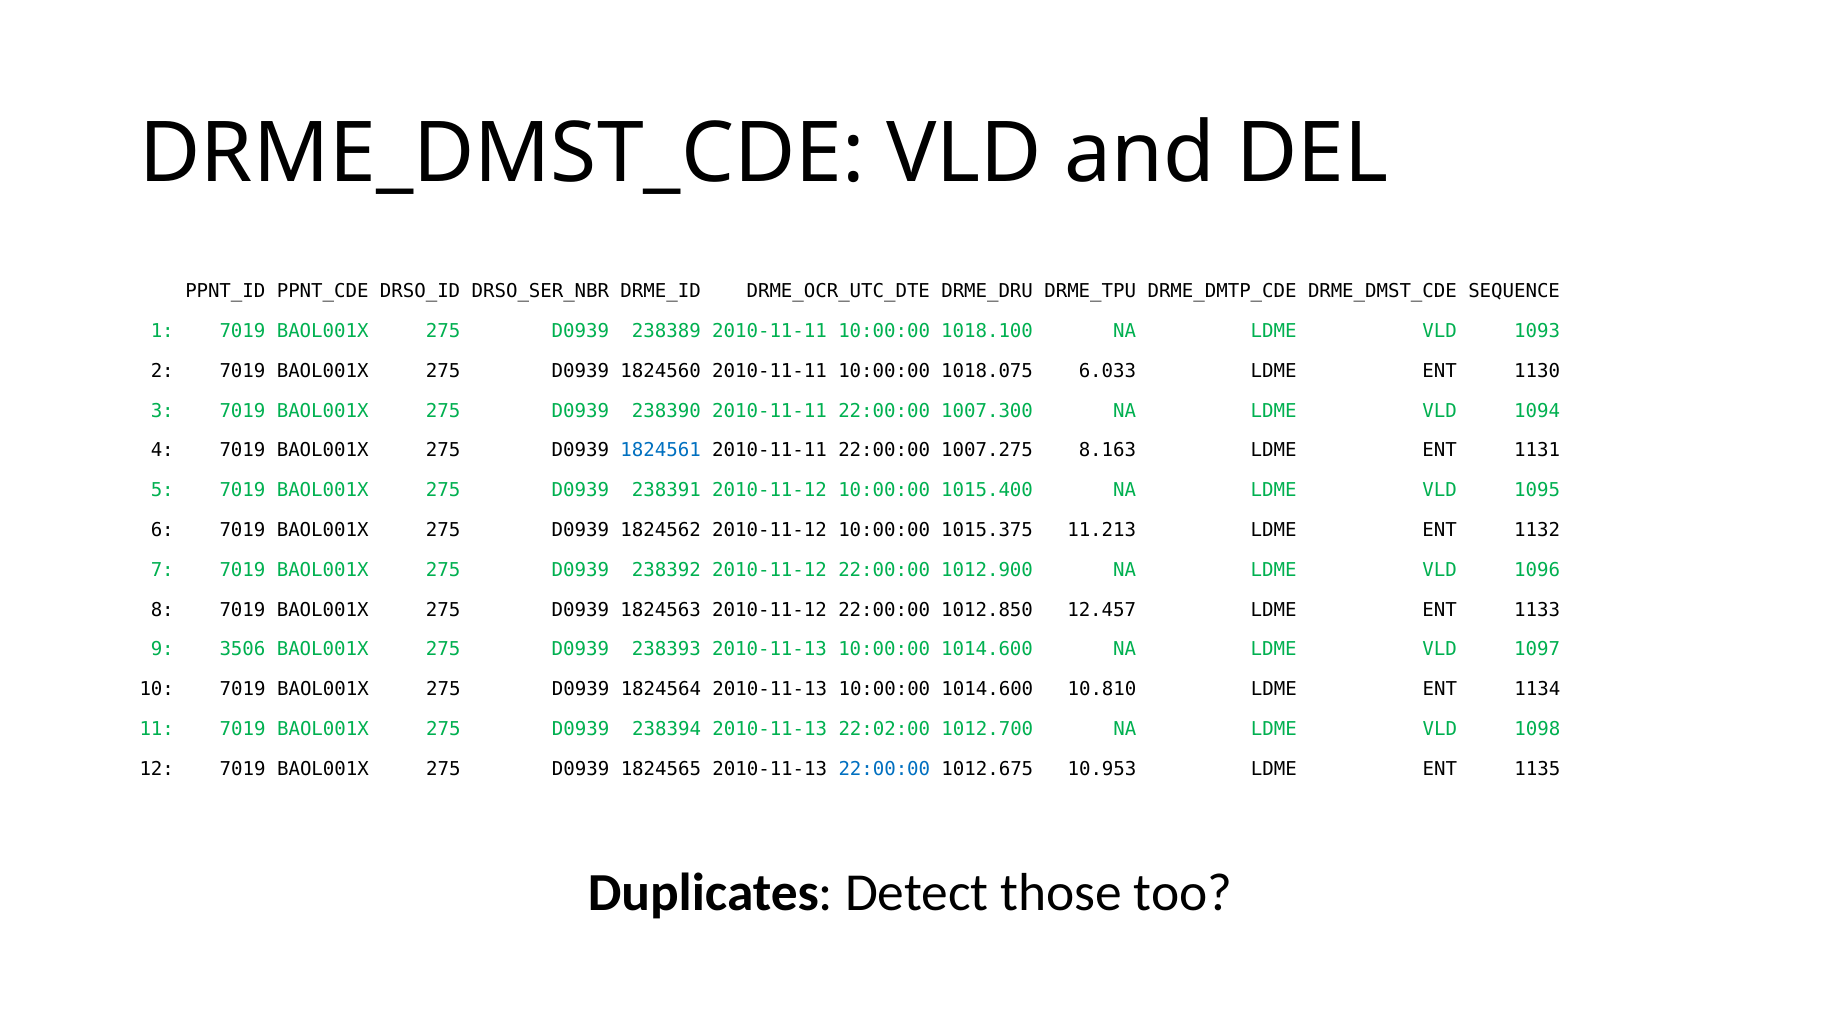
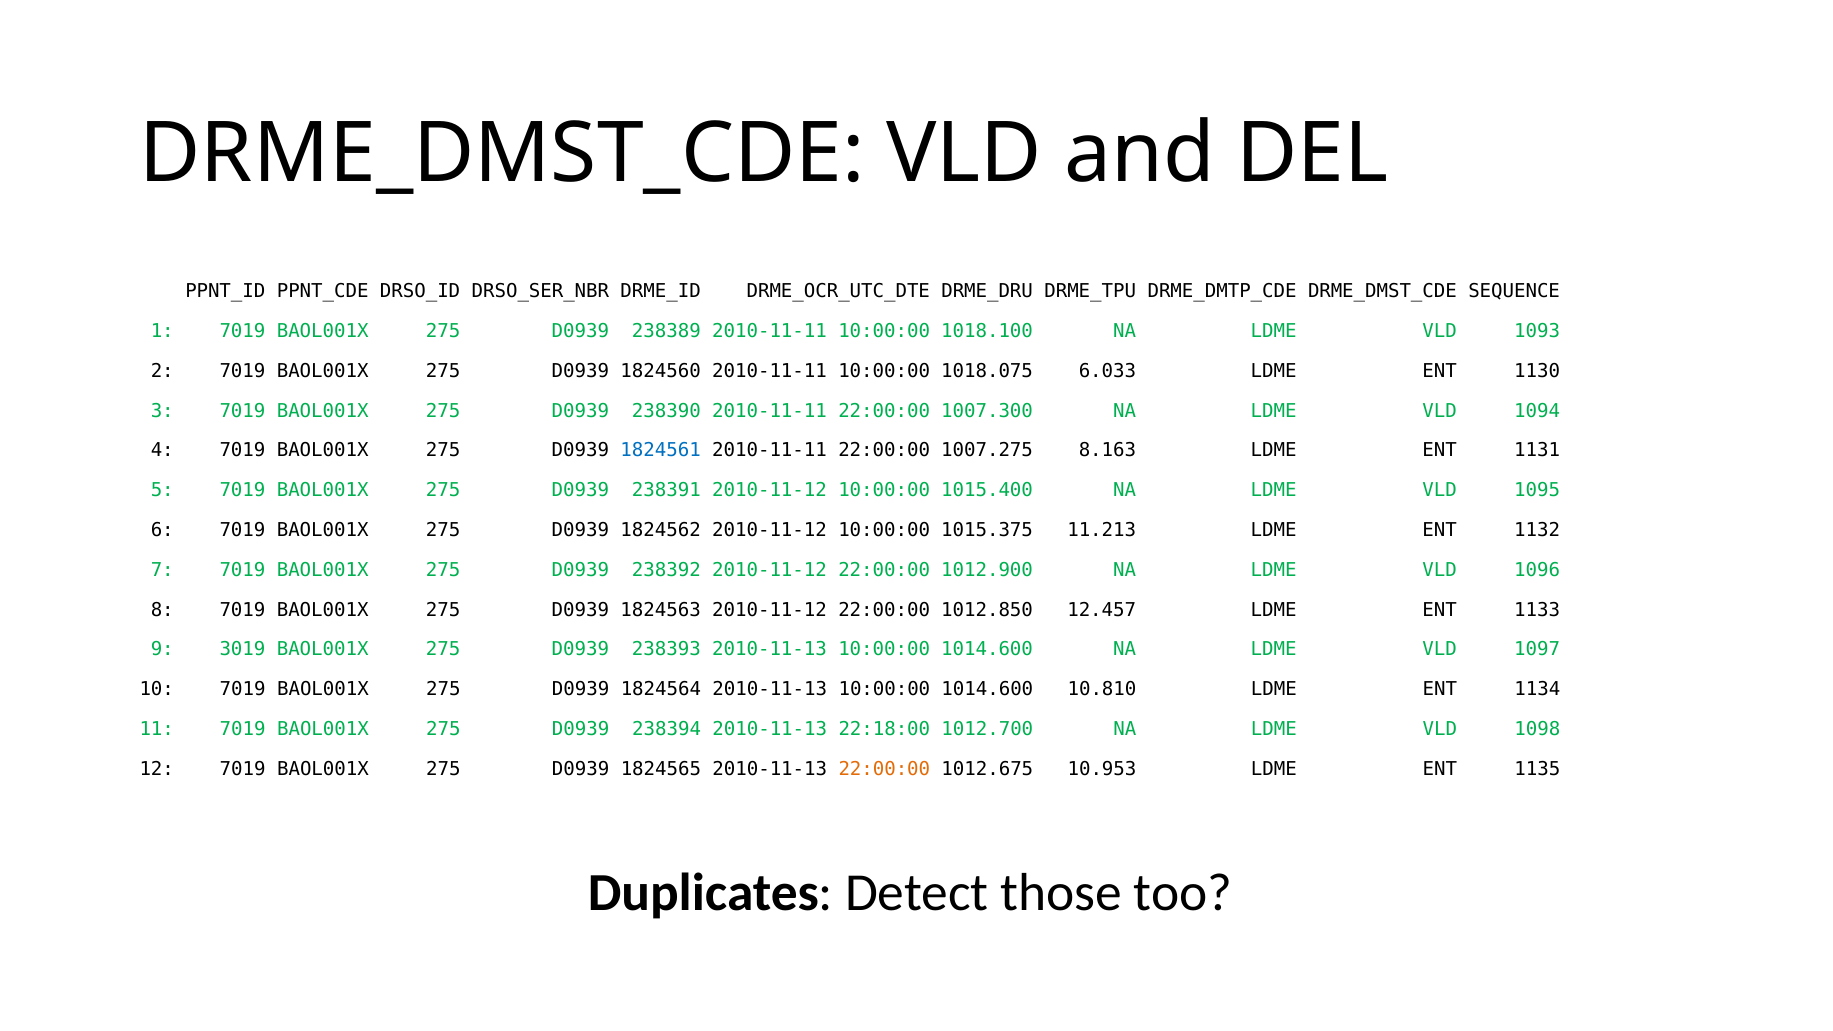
3506: 3506 -> 3019
22:02:00: 22:02:00 -> 22:18:00
22:00:00 at (884, 769) colour: blue -> orange
